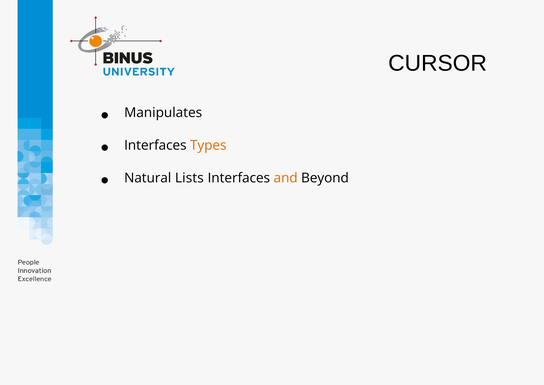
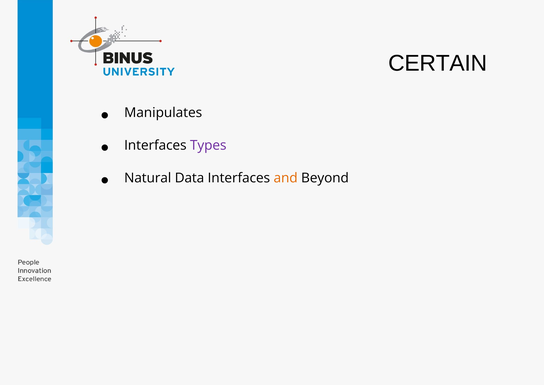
CURSOR: CURSOR -> CERTAIN
Types colour: orange -> purple
Lists: Lists -> Data
